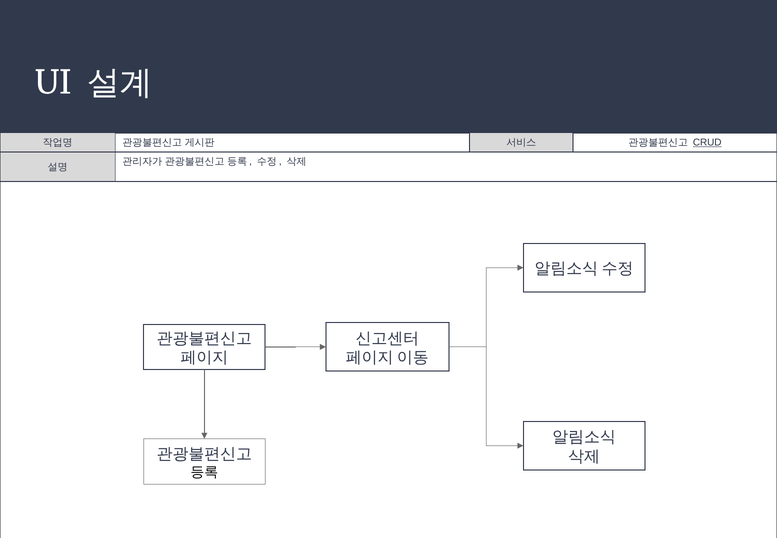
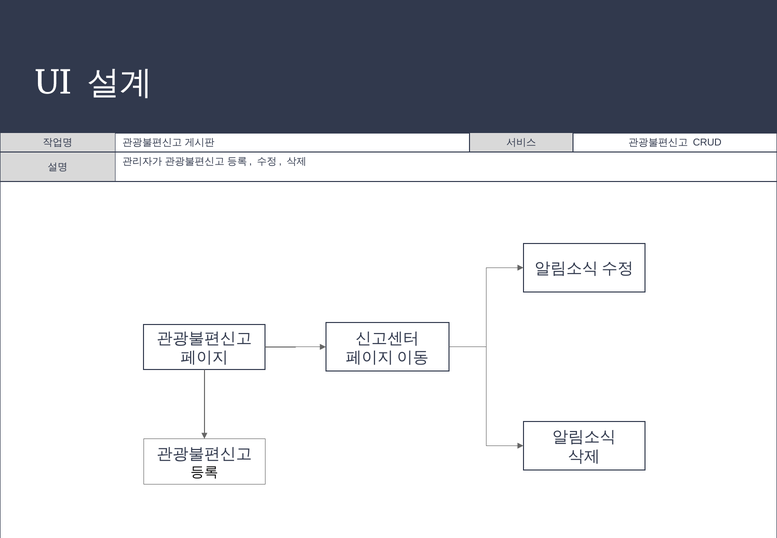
CRUD underline: present -> none
